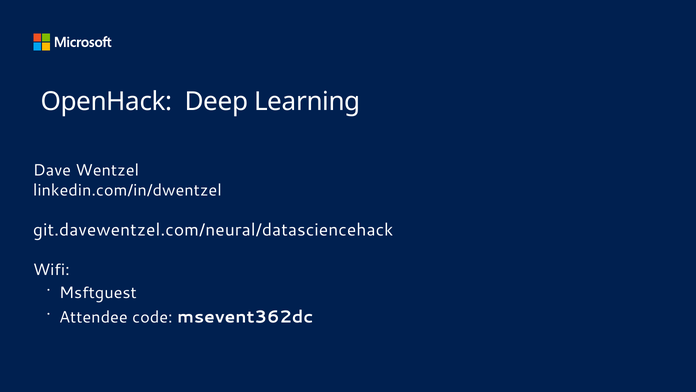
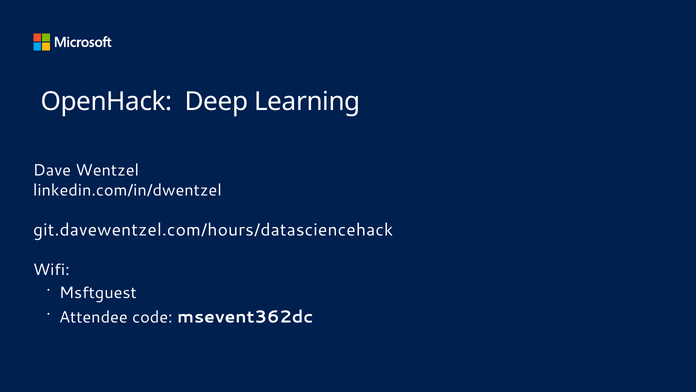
git.davewentzel.com/neural/datasciencehack: git.davewentzel.com/neural/datasciencehack -> git.davewentzel.com/hours/datasciencehack
